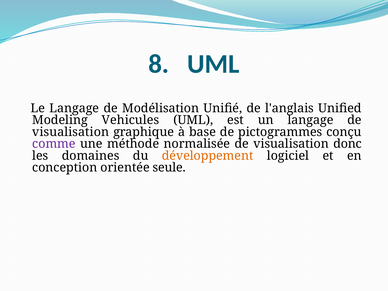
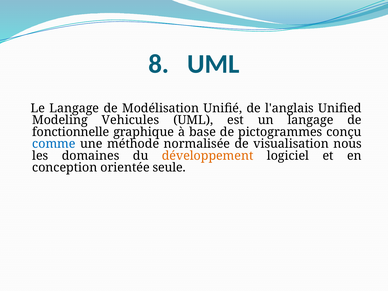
visualisation at (71, 132): visualisation -> fonctionnelle
comme colour: purple -> blue
donc: donc -> nous
